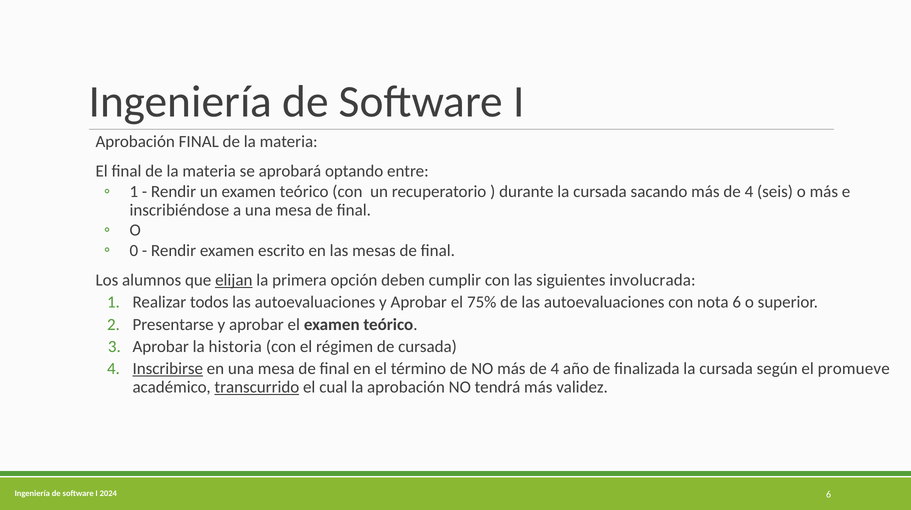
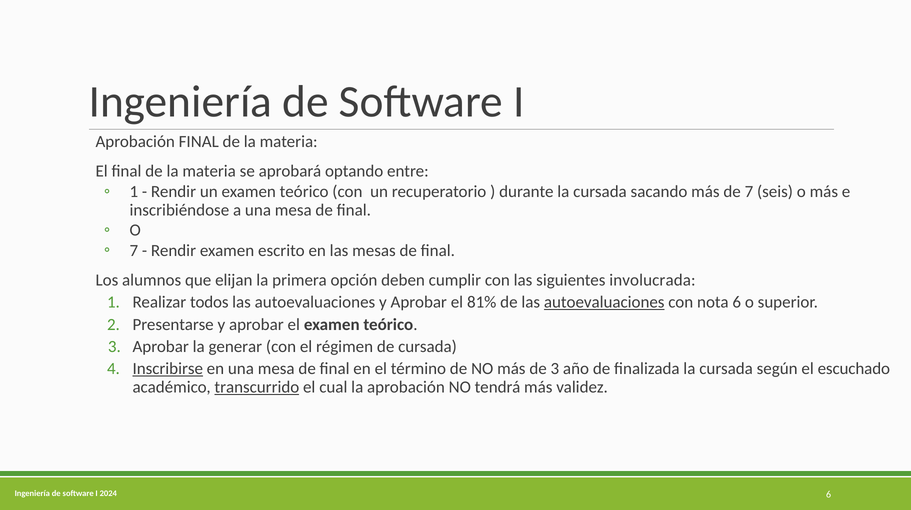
sacando más de 4: 4 -> 7
0 at (134, 251): 0 -> 7
elijan underline: present -> none
75%: 75% -> 81%
autoevaluaciones at (604, 303) underline: none -> present
historia: historia -> generar
NO más de 4: 4 -> 3
promueve: promueve -> escuchado
